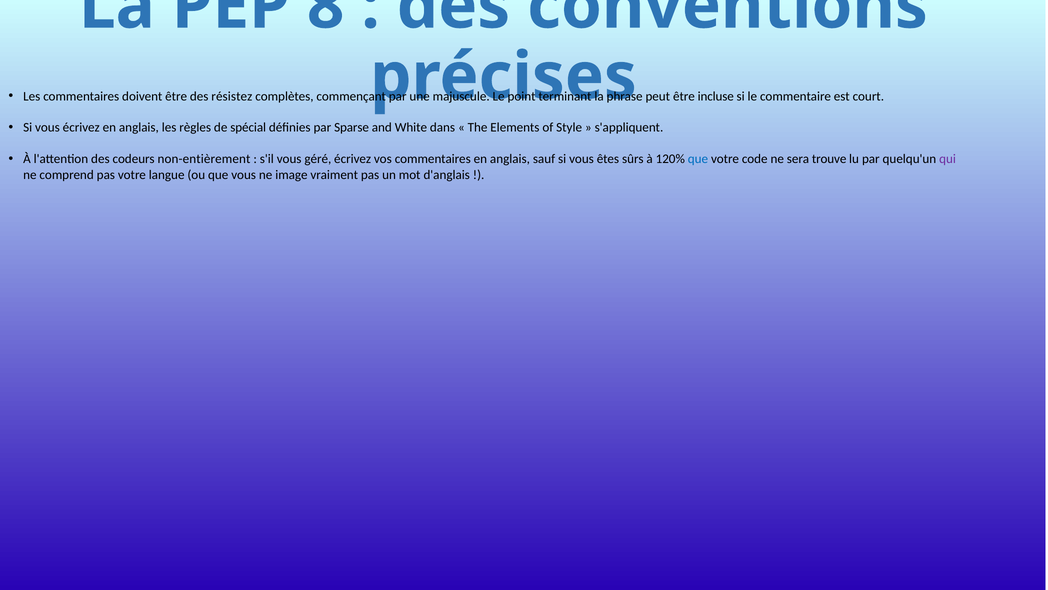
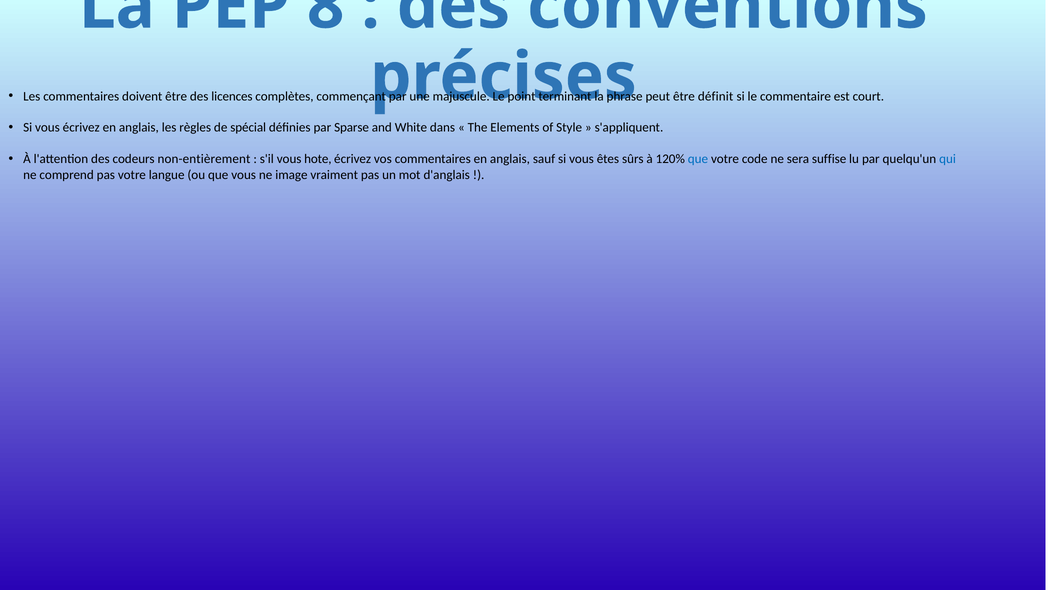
résistez: résistez -> licences
incluse: incluse -> définit
géré: géré -> hote
trouve: trouve -> suffise
qui colour: purple -> blue
